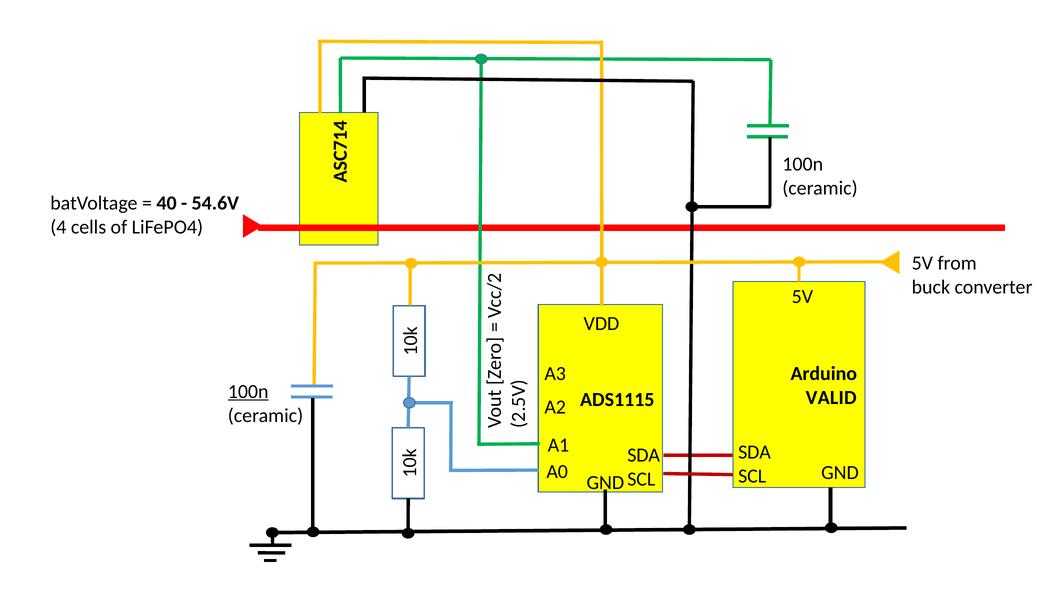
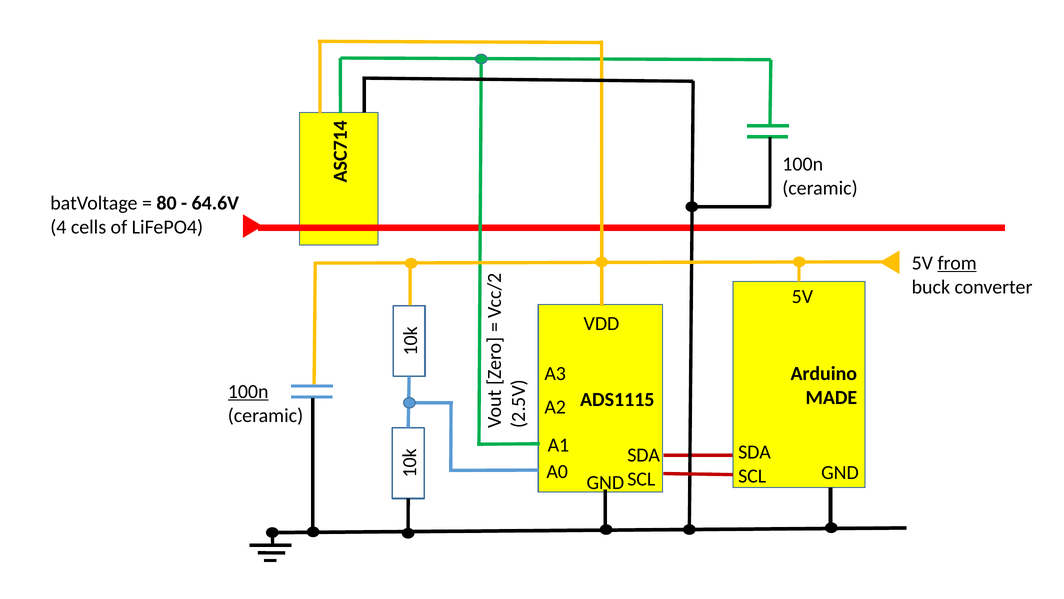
40: 40 -> 80
54.6V: 54.6V -> 64.6V
from underline: none -> present
VALID: VALID -> MADE
